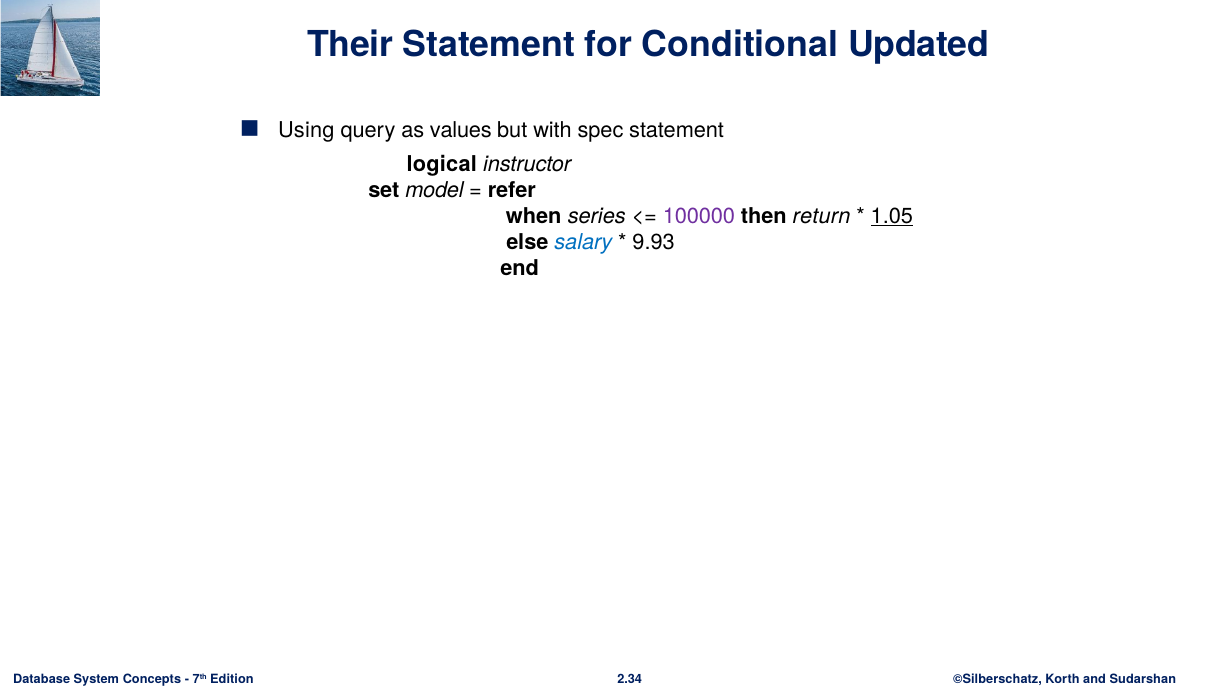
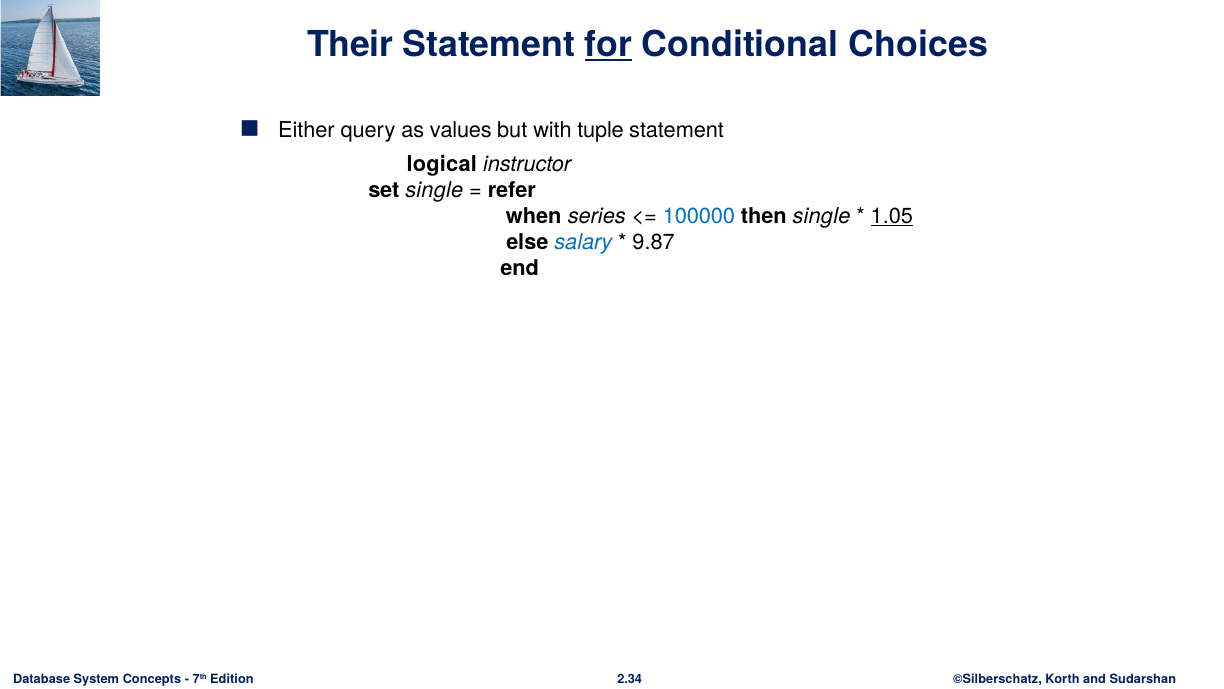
for underline: none -> present
Updated: Updated -> Choices
Using: Using -> Either
spec: spec -> tuple
set model: model -> single
100000 colour: purple -> blue
then return: return -> single
9.93: 9.93 -> 9.87
